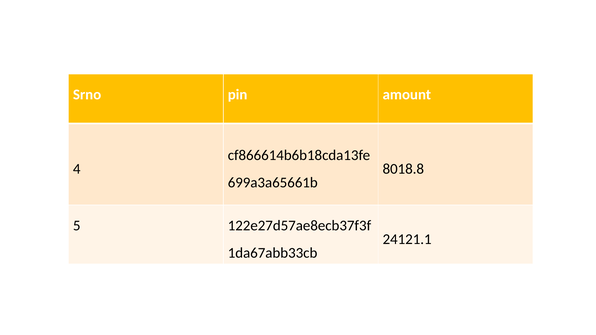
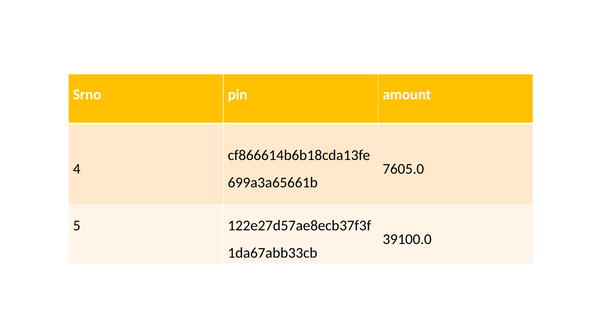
8018.8: 8018.8 -> 7605.0
24121.1: 24121.1 -> 39100.0
